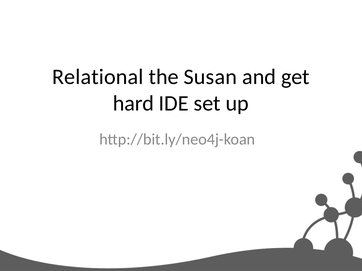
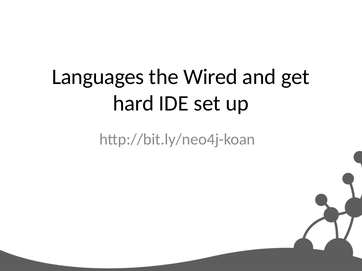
Relational: Relational -> Languages
Susan: Susan -> Wired
